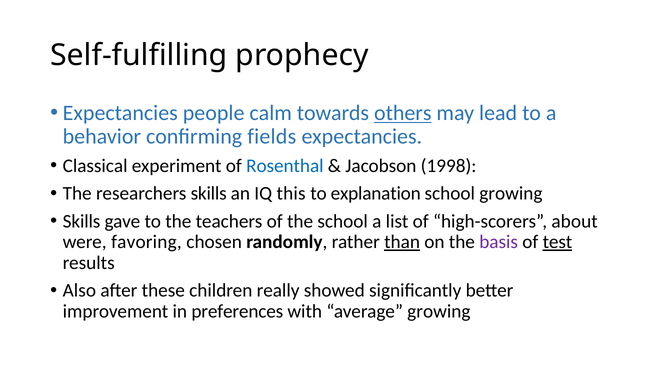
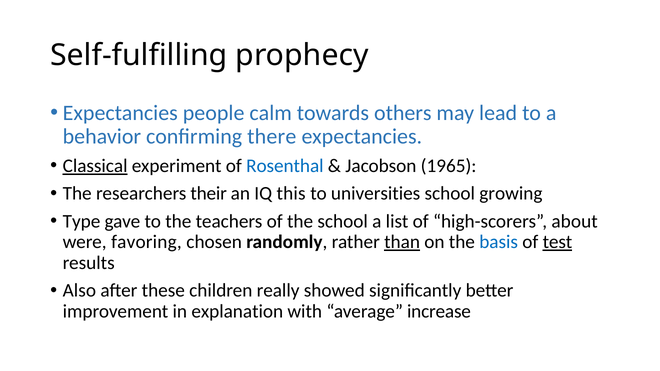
others underline: present -> none
fields: fields -> there
Classical underline: none -> present
1998: 1998 -> 1965
researchers skills: skills -> their
explanation: explanation -> universities
Skills at (82, 221): Skills -> Type
basis colour: purple -> blue
preferences: preferences -> explanation
average growing: growing -> increase
